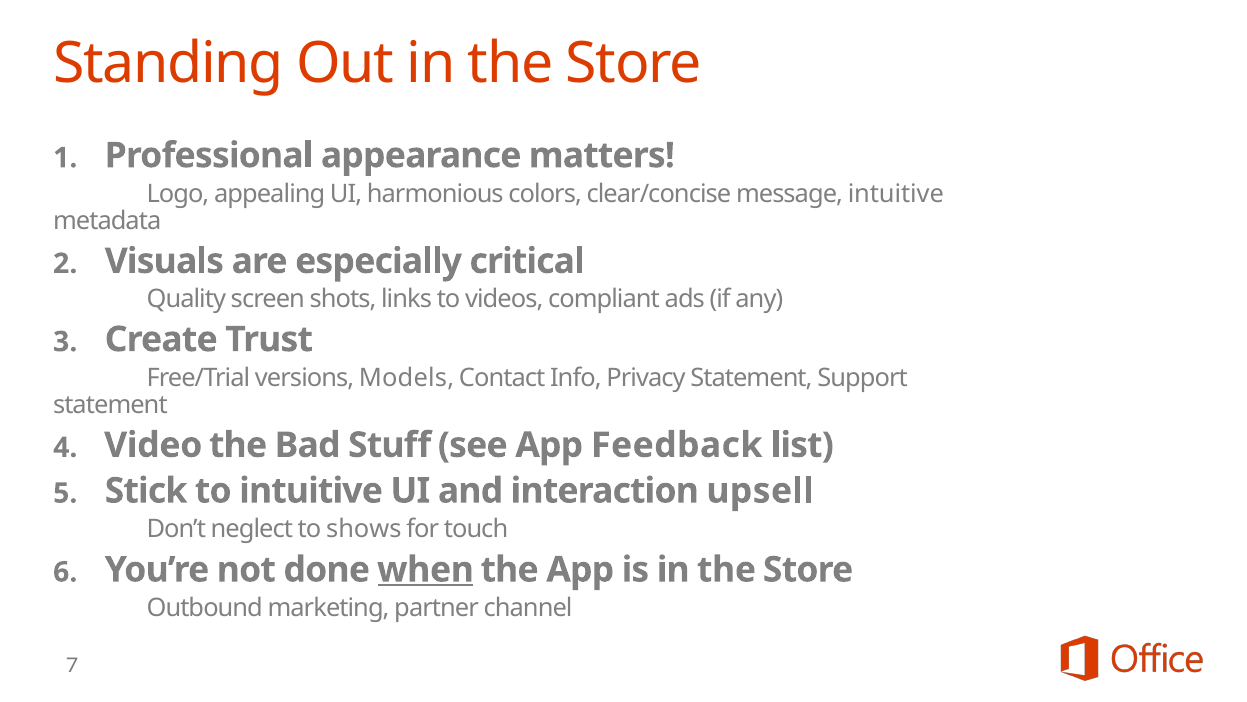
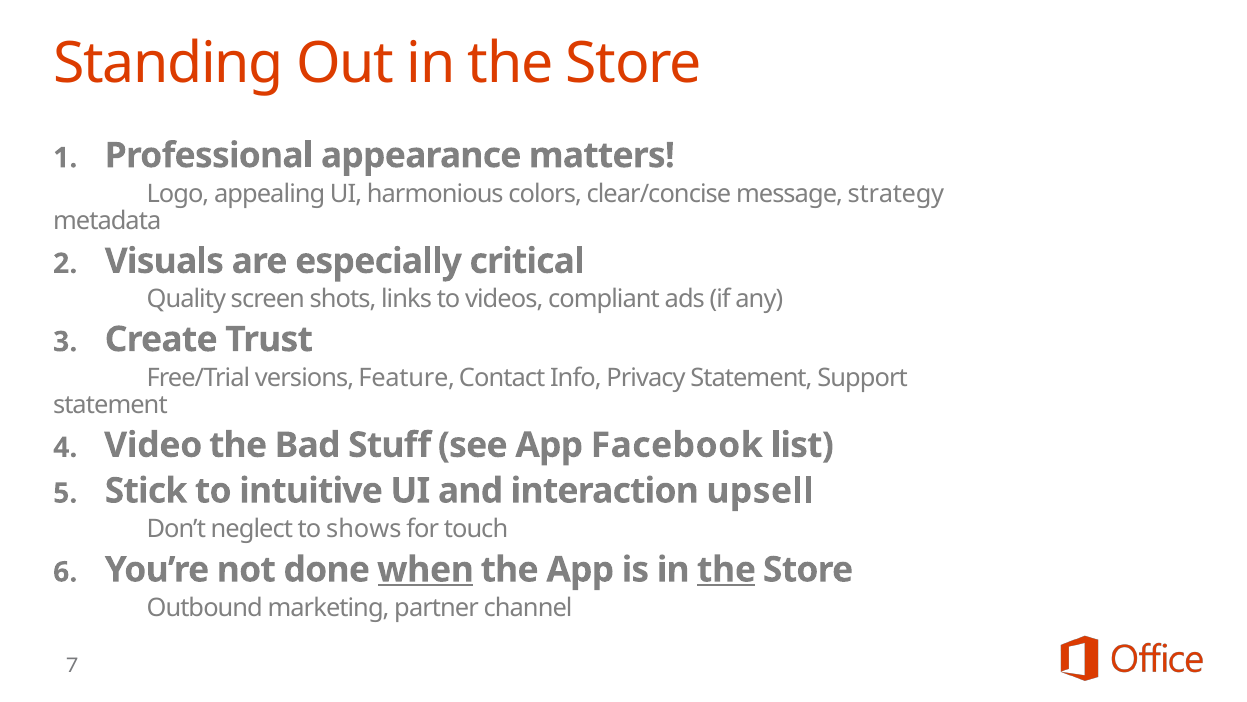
message intuitive: intuitive -> strategy
Models: Models -> Feature
Feedback: Feedback -> Facebook
the at (727, 569) underline: none -> present
